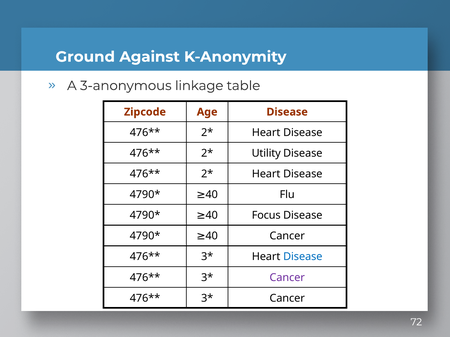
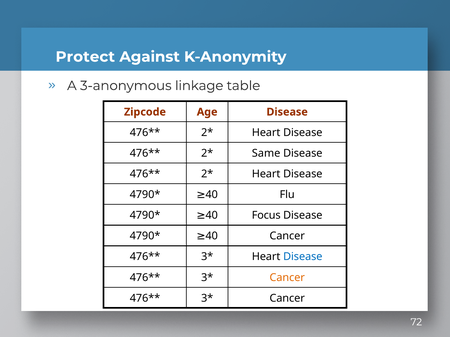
Ground: Ground -> Protect
Utility: Utility -> Same
Cancer at (287, 278) colour: purple -> orange
